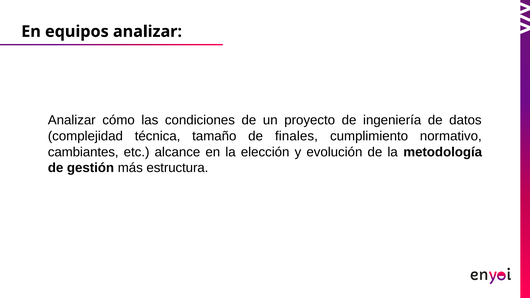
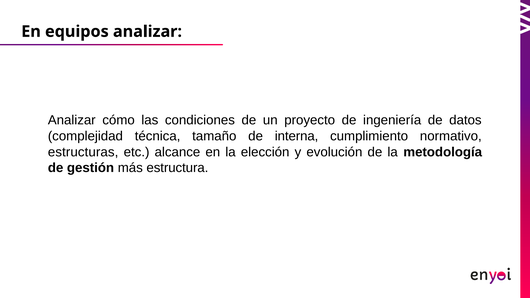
finales: finales -> interna
cambiantes: cambiantes -> estructuras
